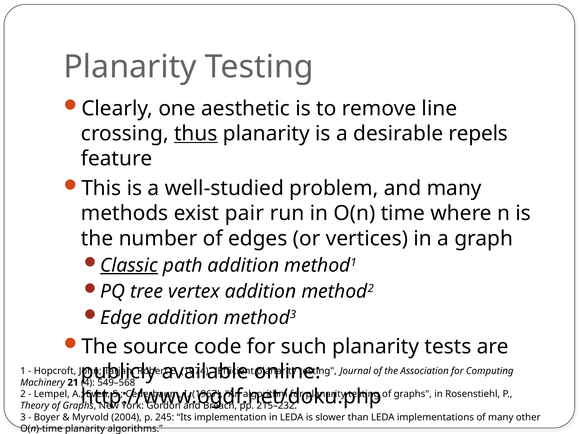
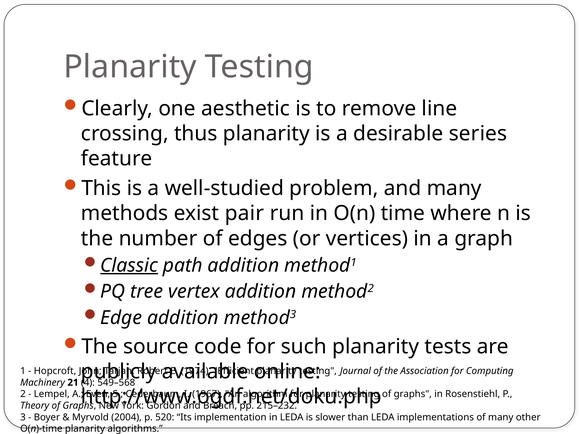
thus underline: present -> none
repels: repels -> series
245: 245 -> 520
